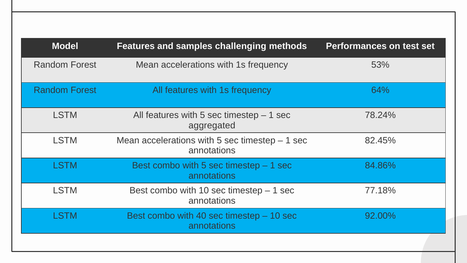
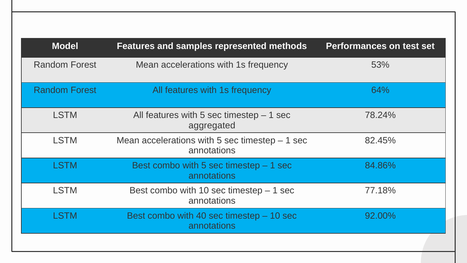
challenging: challenging -> represented
